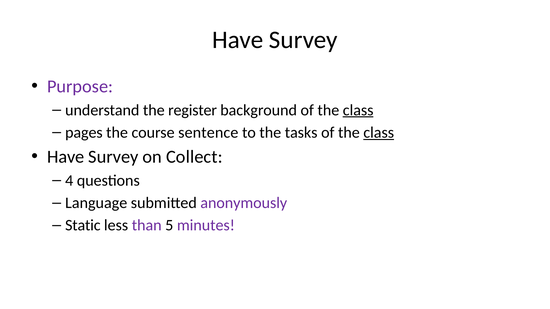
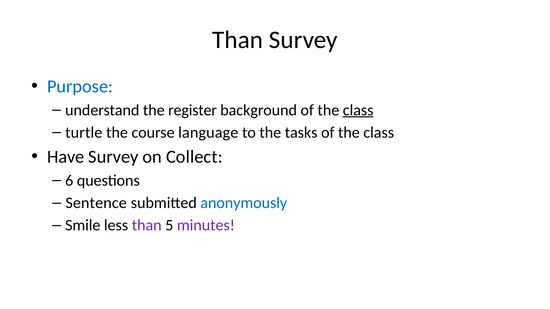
Have at (238, 40): Have -> Than
Purpose colour: purple -> blue
pages: pages -> turtle
sentence: sentence -> language
class at (379, 133) underline: present -> none
4: 4 -> 6
Language: Language -> Sentence
anonymously colour: purple -> blue
Static: Static -> Smile
